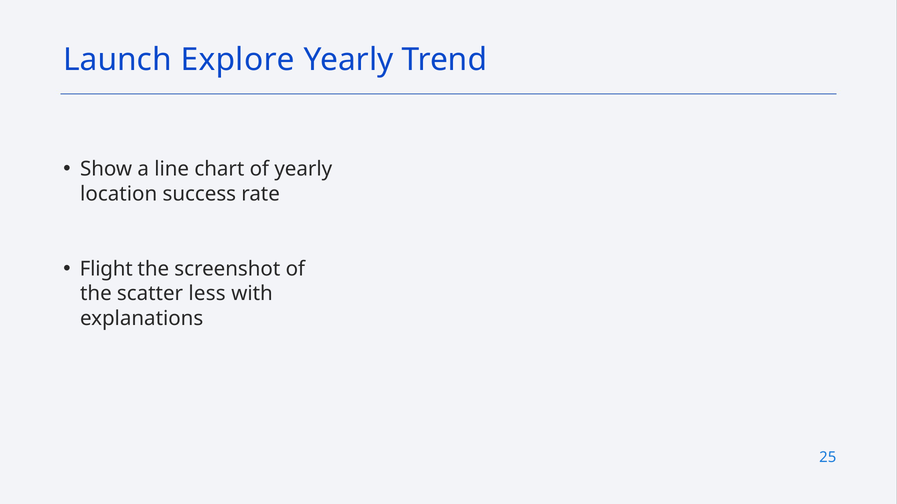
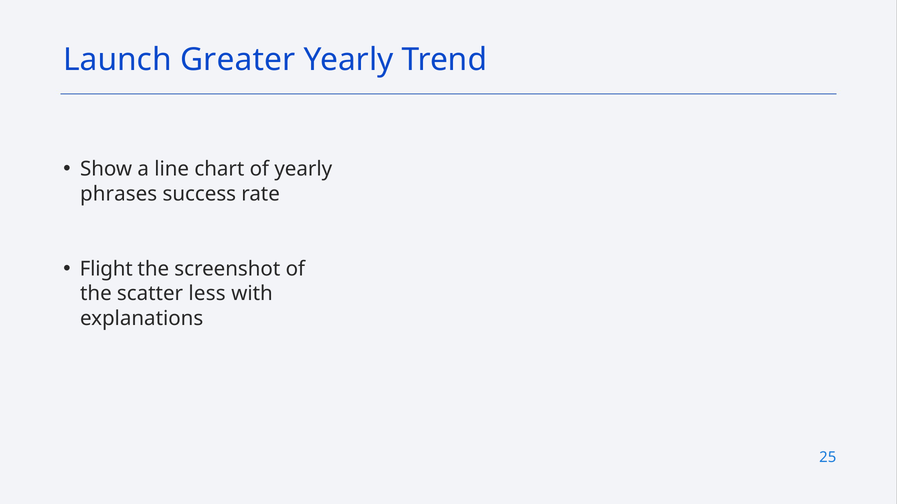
Explore: Explore -> Greater
location: location -> phrases
